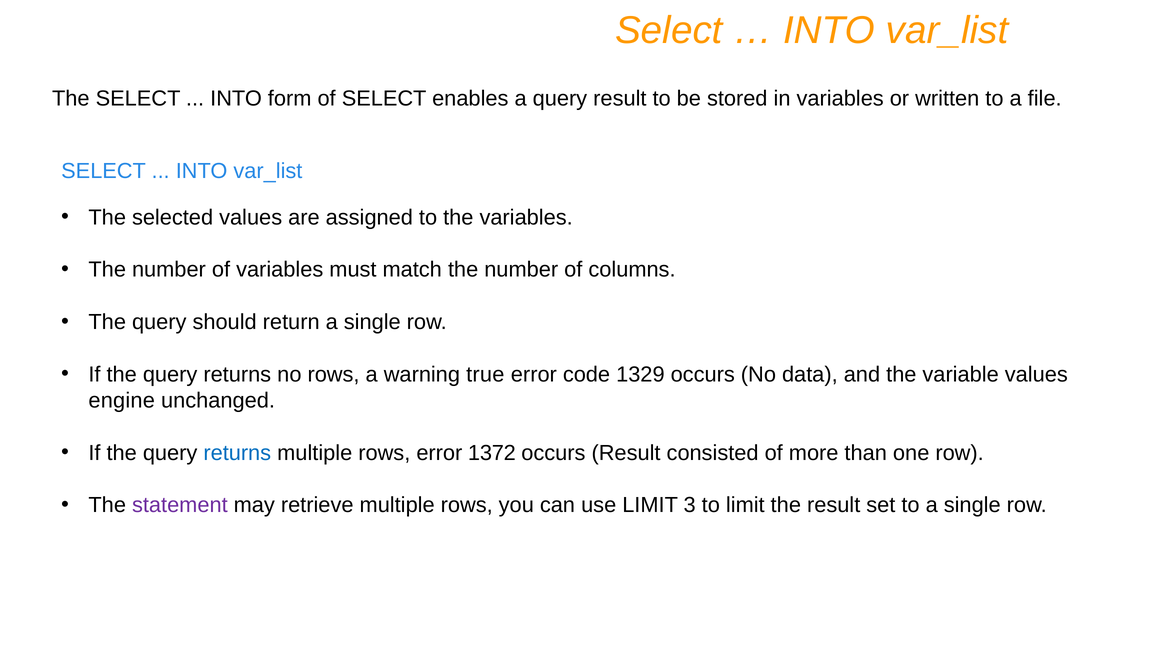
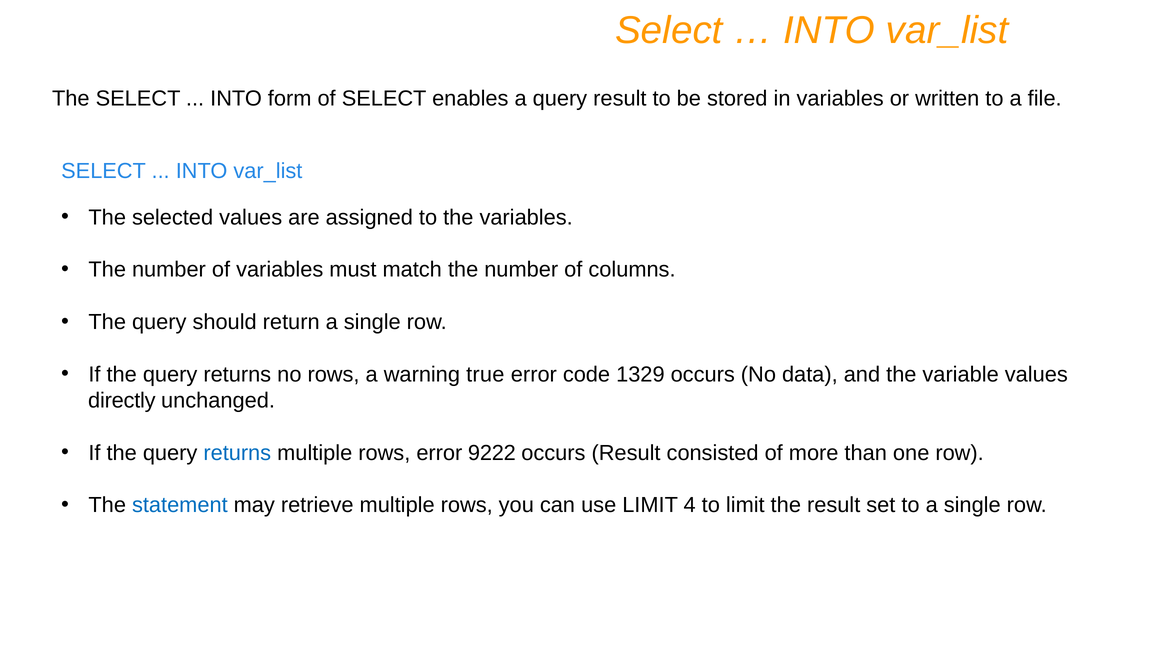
engine: engine -> directly
1372: 1372 -> 9222
statement colour: purple -> blue
3: 3 -> 4
